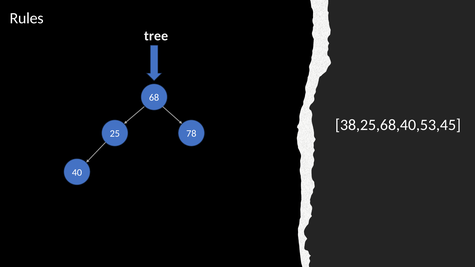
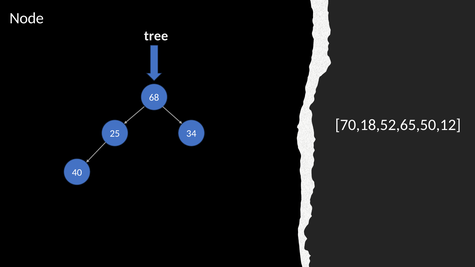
Rules: Rules -> Node
38,25,68,40,53,45: 38,25,68,40,53,45 -> 70,18,52,65,50,12
78: 78 -> 34
